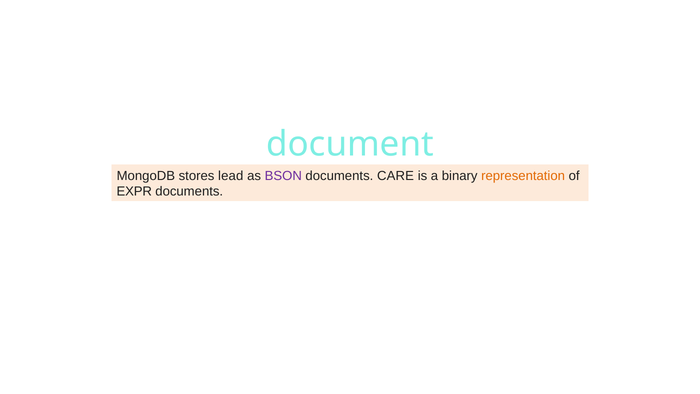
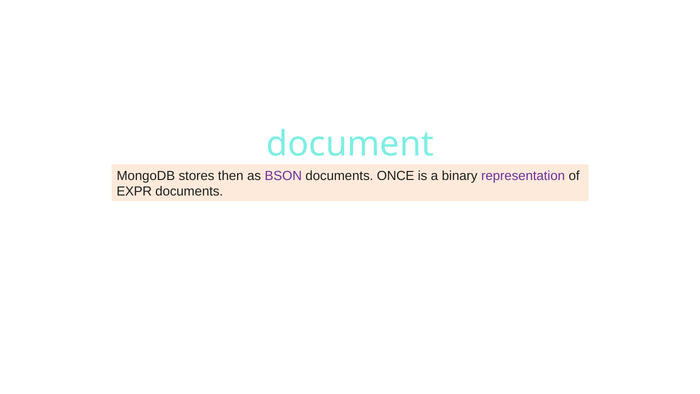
lead: lead -> then
CARE: CARE -> ONCE
representation colour: orange -> purple
